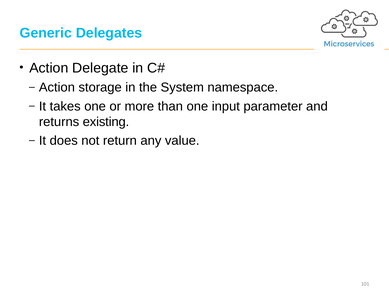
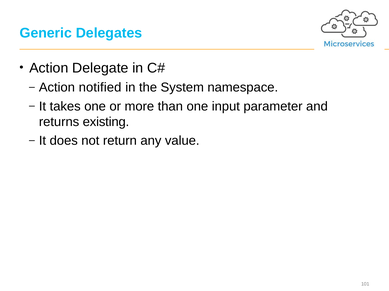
storage: storage -> notified
